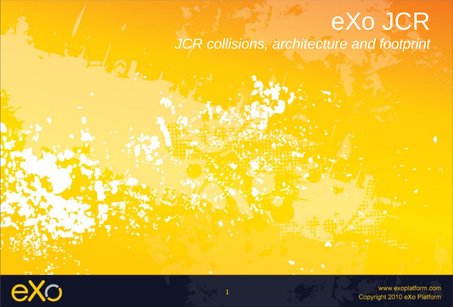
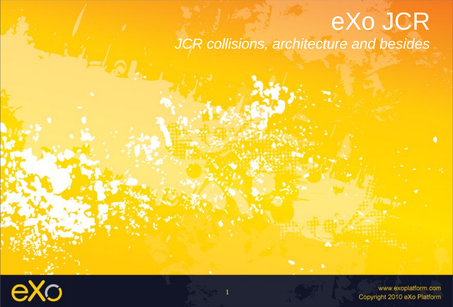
footprint: footprint -> besides
